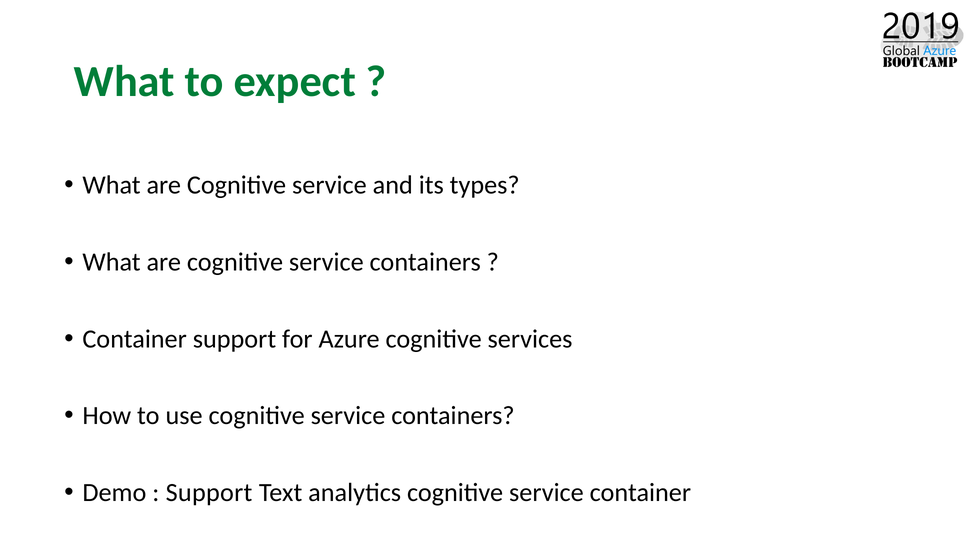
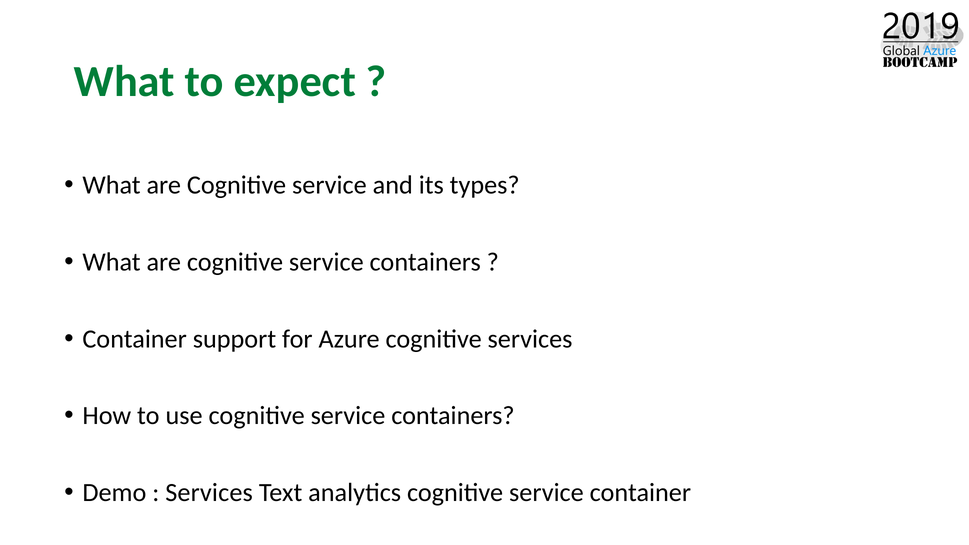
Support at (209, 493): Support -> Services
